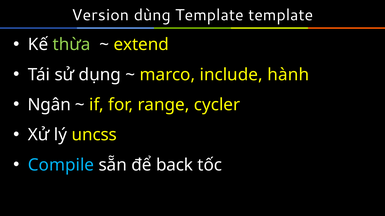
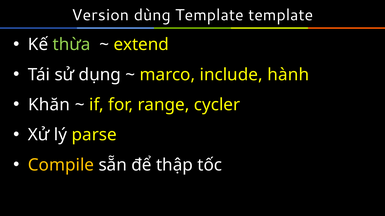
Ngân: Ngân -> Khăn
uncss: uncss -> parse
Compile colour: light blue -> yellow
back: back -> thập
